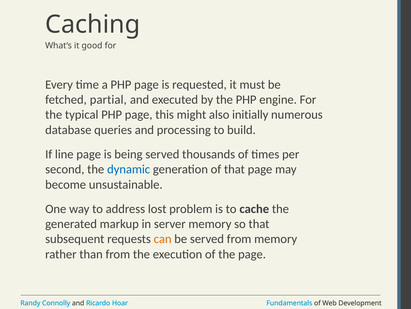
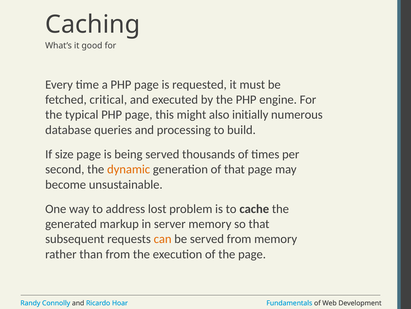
partial: partial -> critical
line: line -> size
dynamic colour: blue -> orange
